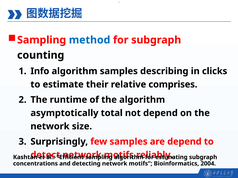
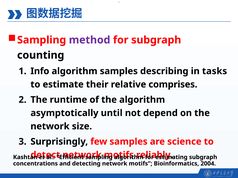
method colour: blue -> purple
clicks: clicks -> tasks
total: total -> until
are depend: depend -> science
